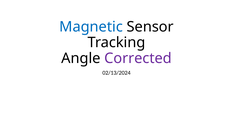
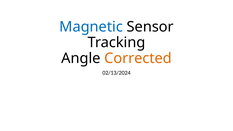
Corrected colour: purple -> orange
